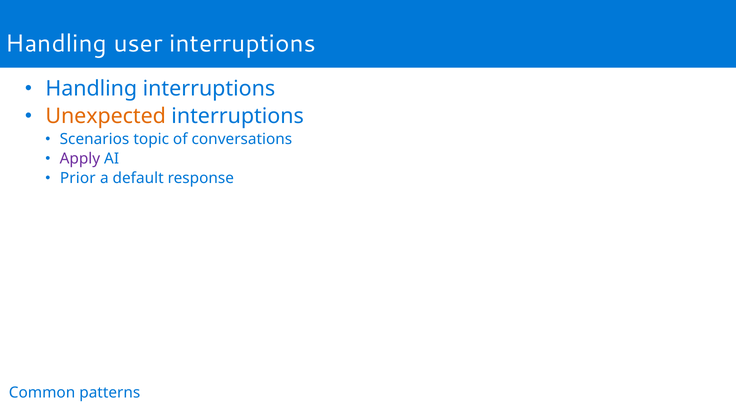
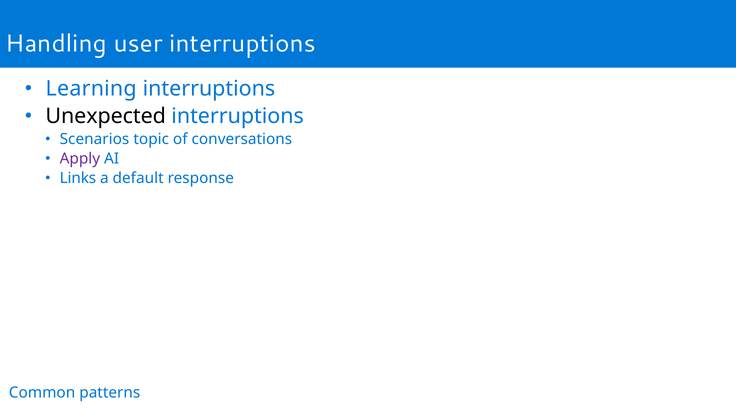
Handling at (91, 89): Handling -> Learning
Unexpected colour: orange -> black
Prior: Prior -> Links
